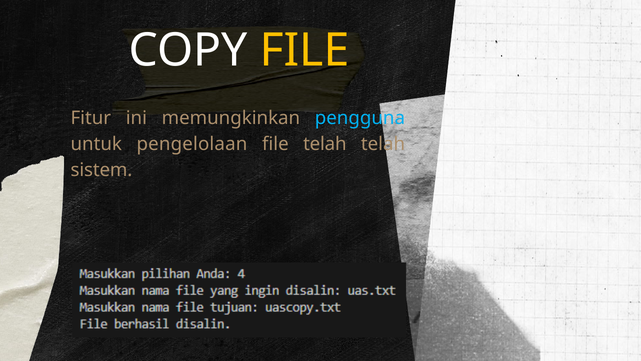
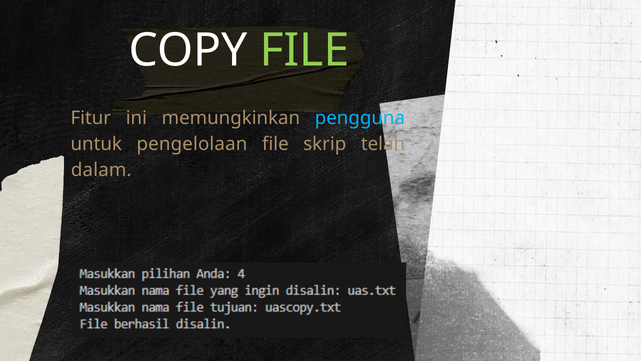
FILE at (304, 51) colour: yellow -> light green
file telah: telah -> skrip
sistem: sistem -> dalam
